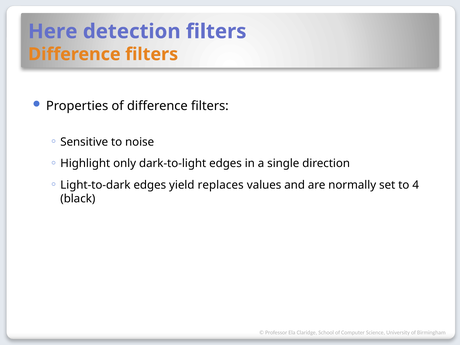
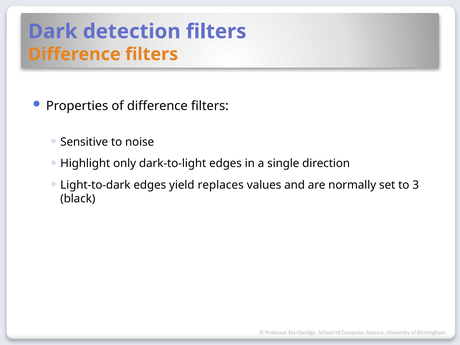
Here: Here -> Dark
4: 4 -> 3
